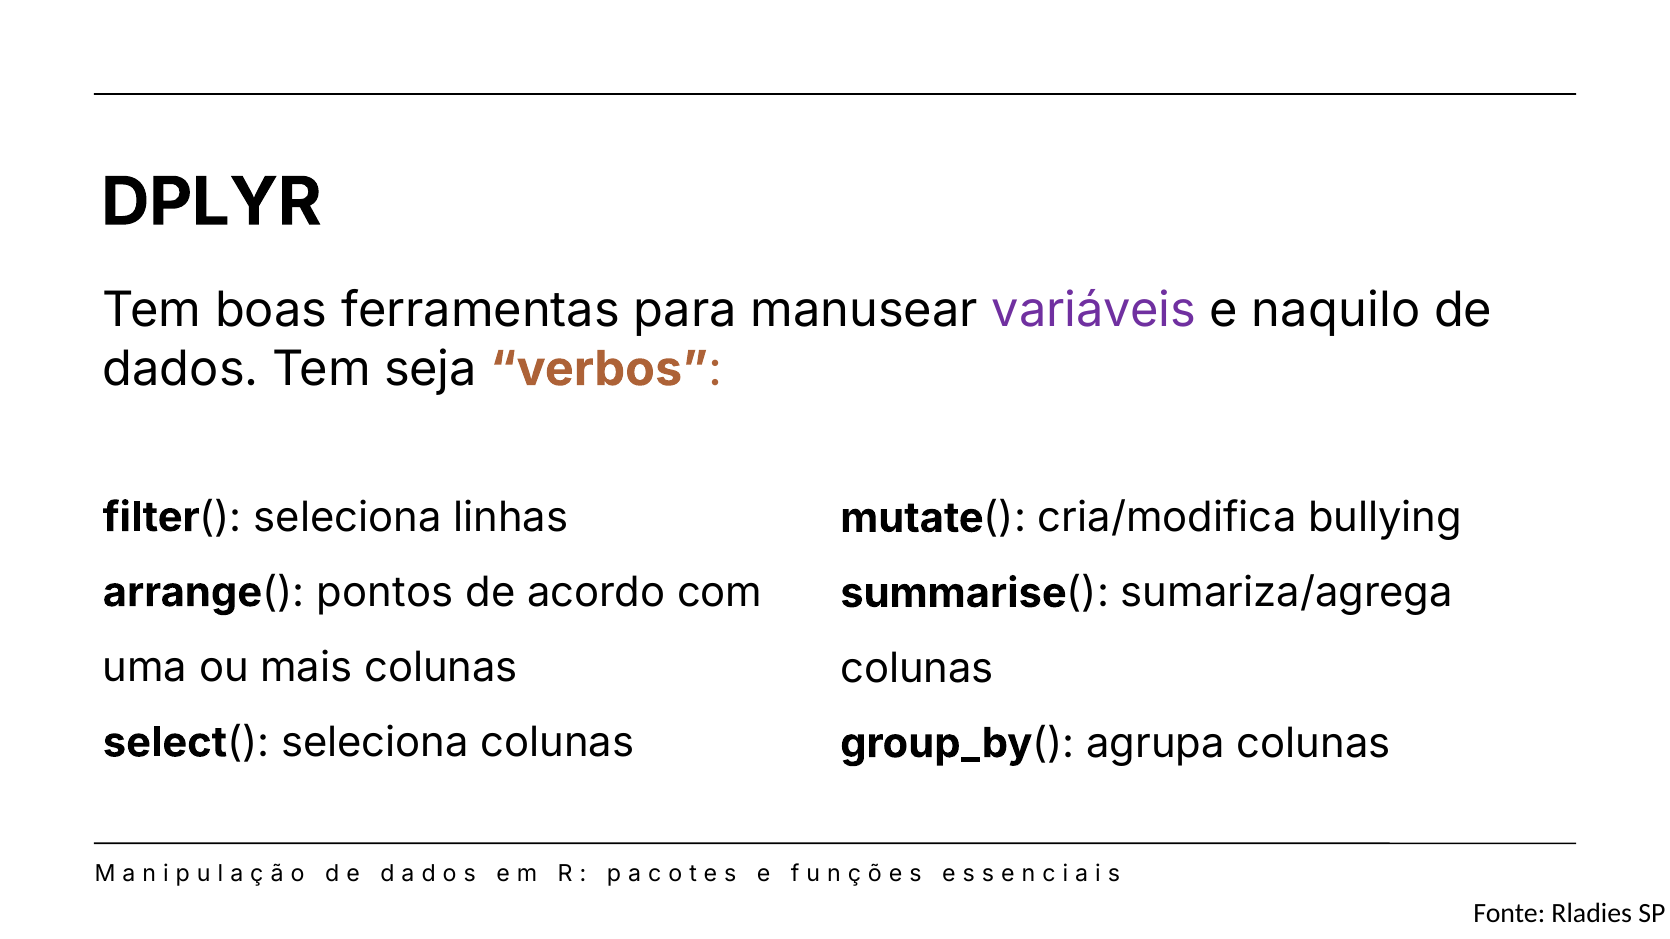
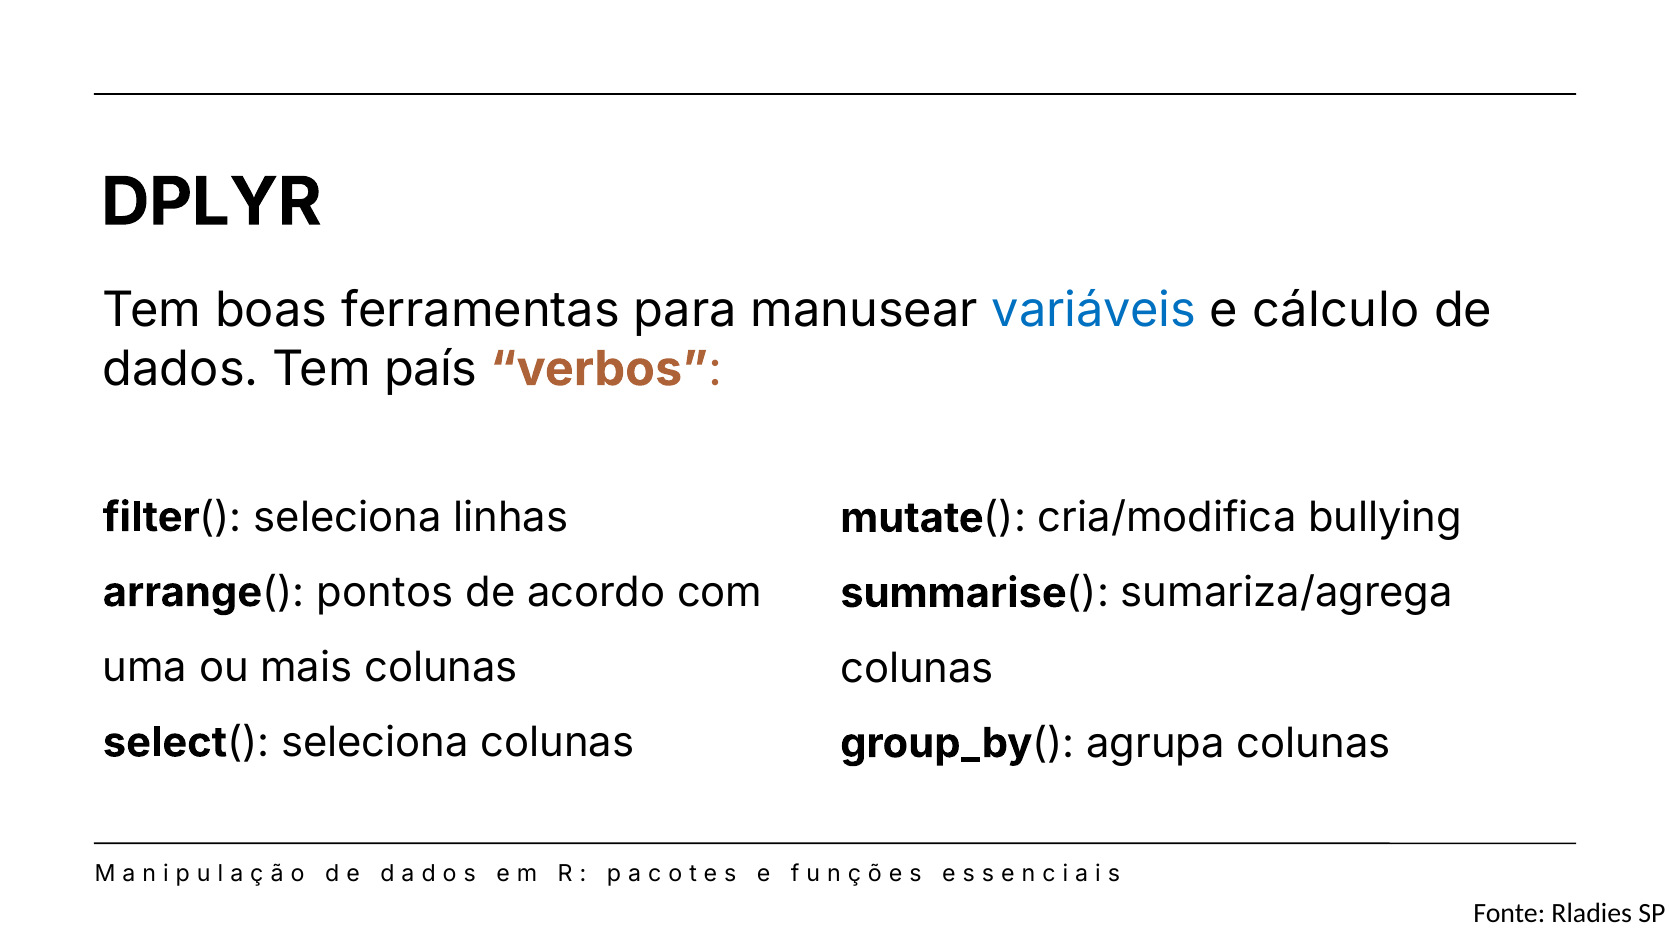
variáveis colour: purple -> blue
naquilo: naquilo -> cálculo
seja: seja -> país
